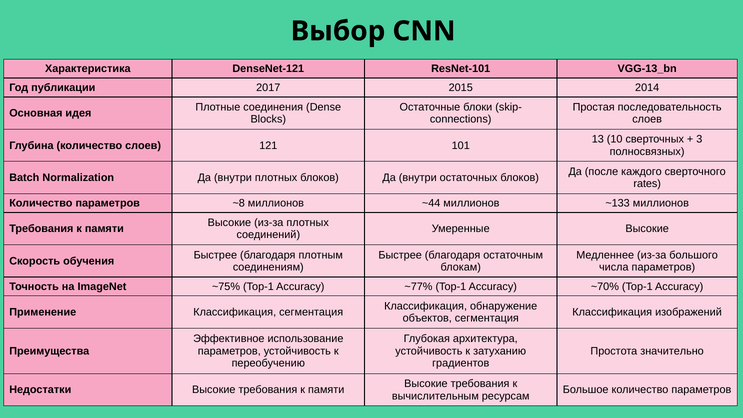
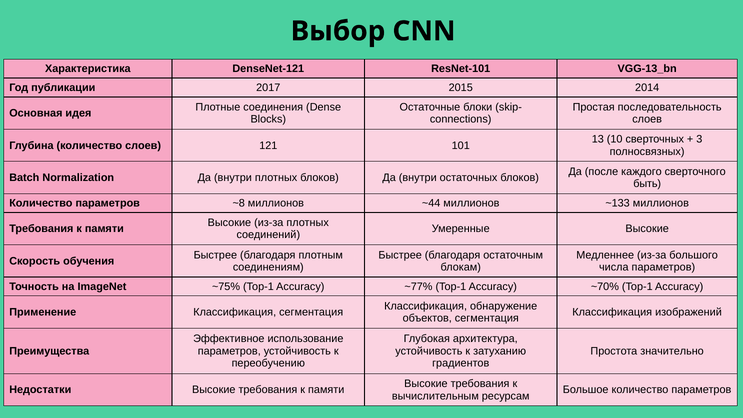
rates: rates -> быть
